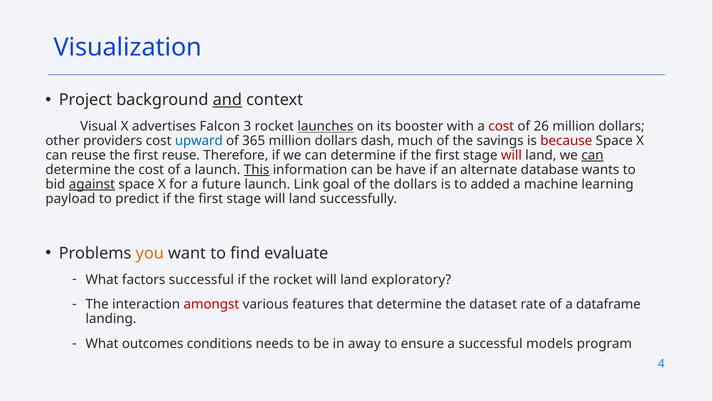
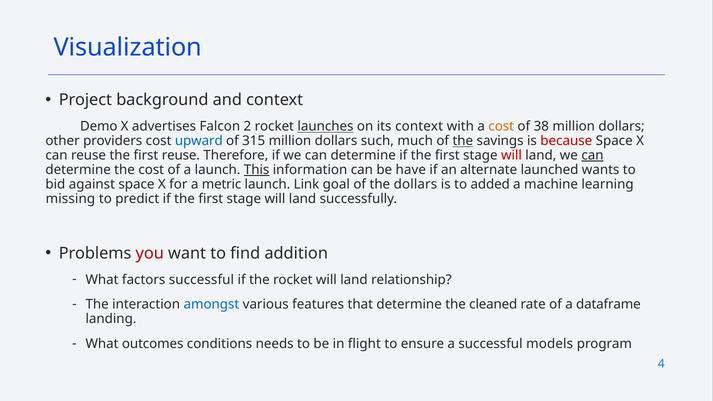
and underline: present -> none
Visual: Visual -> Demo
3: 3 -> 2
its booster: booster -> context
cost at (501, 127) colour: red -> orange
26: 26 -> 38
365: 365 -> 315
dash: dash -> such
the at (463, 141) underline: none -> present
database: database -> launched
against underline: present -> none
future: future -> metric
payload: payload -> missing
you colour: orange -> red
evaluate: evaluate -> addition
exploratory: exploratory -> relationship
amongst colour: red -> blue
dataset: dataset -> cleaned
away: away -> flight
